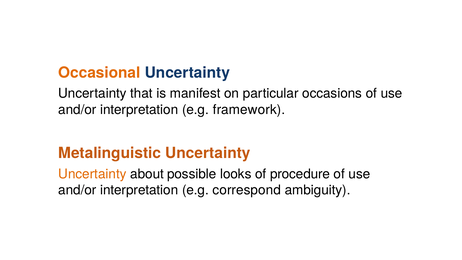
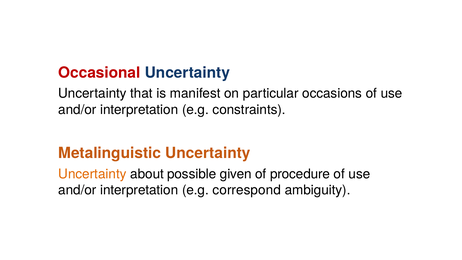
Occasional colour: orange -> red
framework: framework -> constraints
looks: looks -> given
